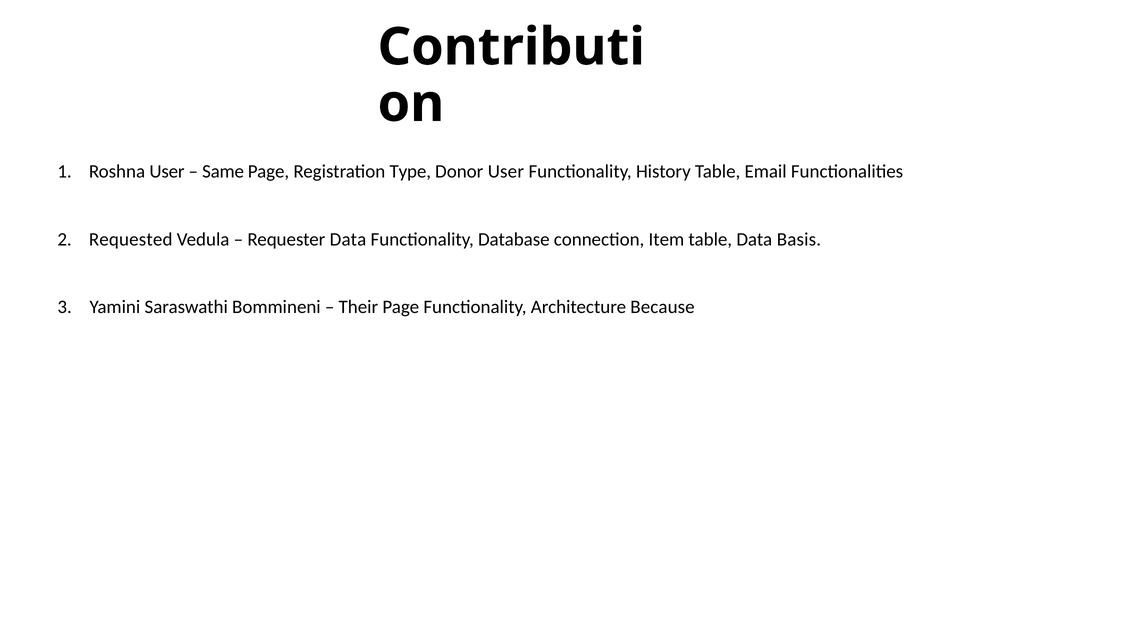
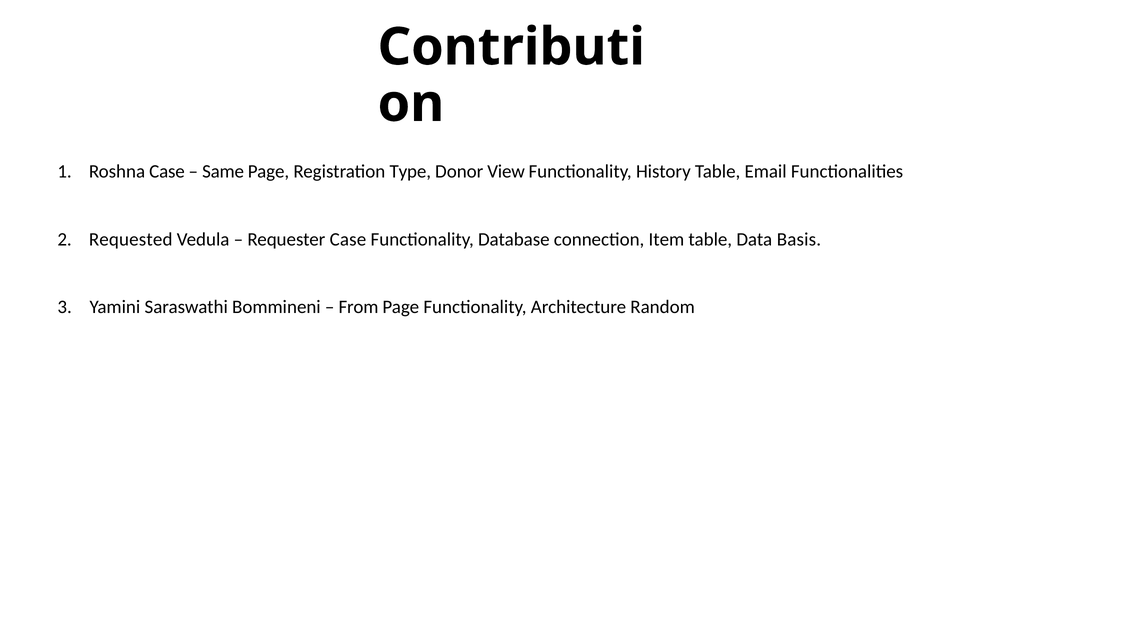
Roshna User: User -> Case
Donor User: User -> View
Requester Data: Data -> Case
Their: Their -> From
Because: Because -> Random
